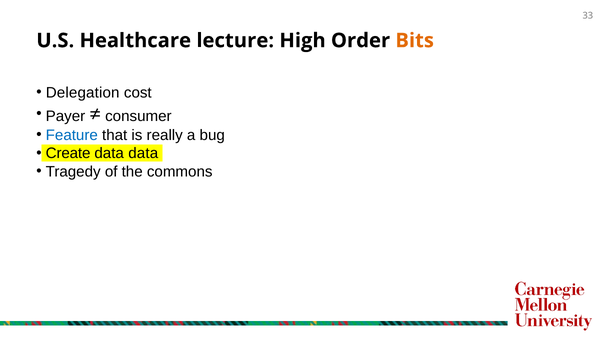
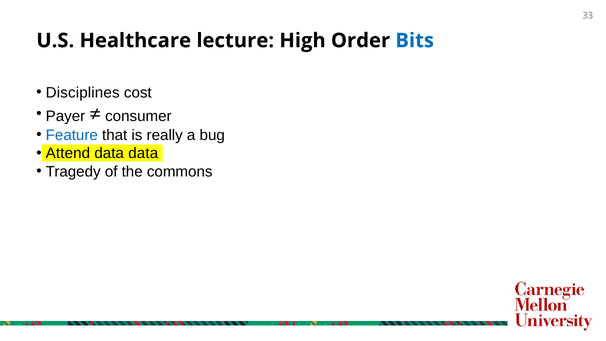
Bits colour: orange -> blue
Delegation: Delegation -> Disciplines
Create: Create -> Attend
